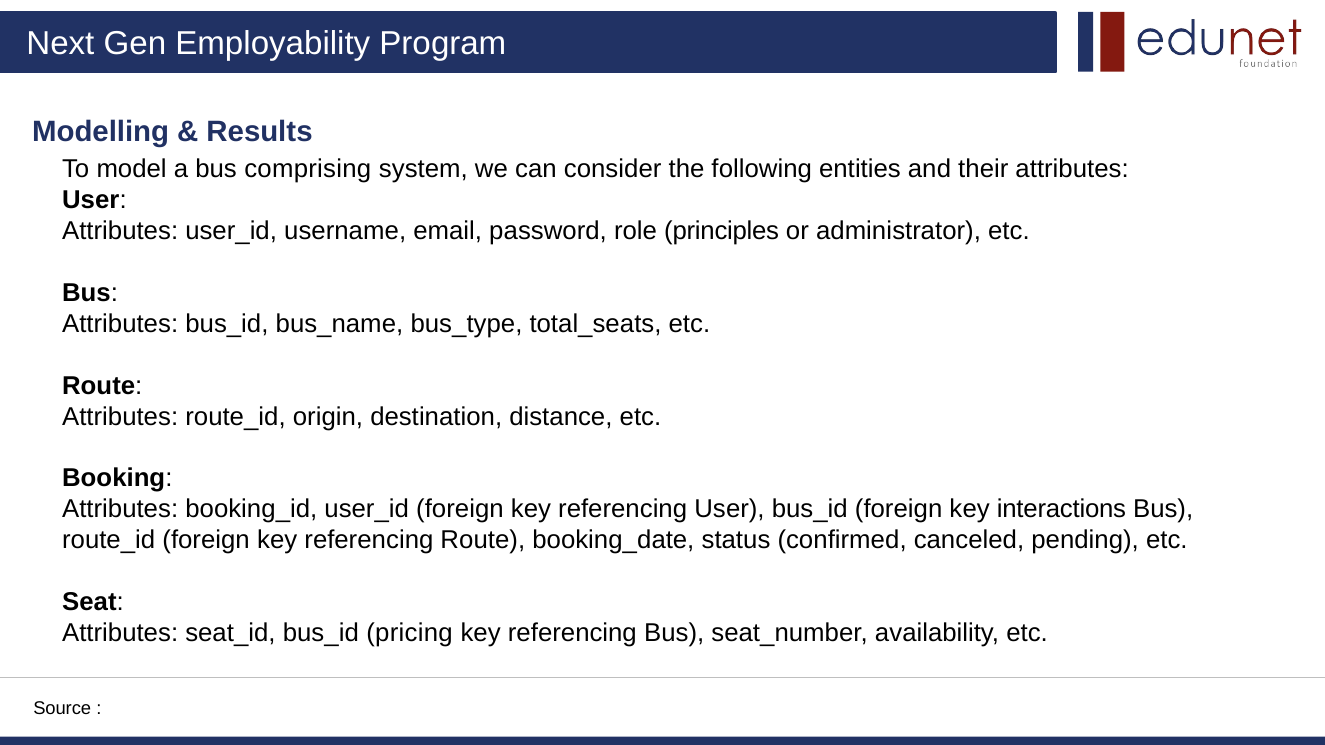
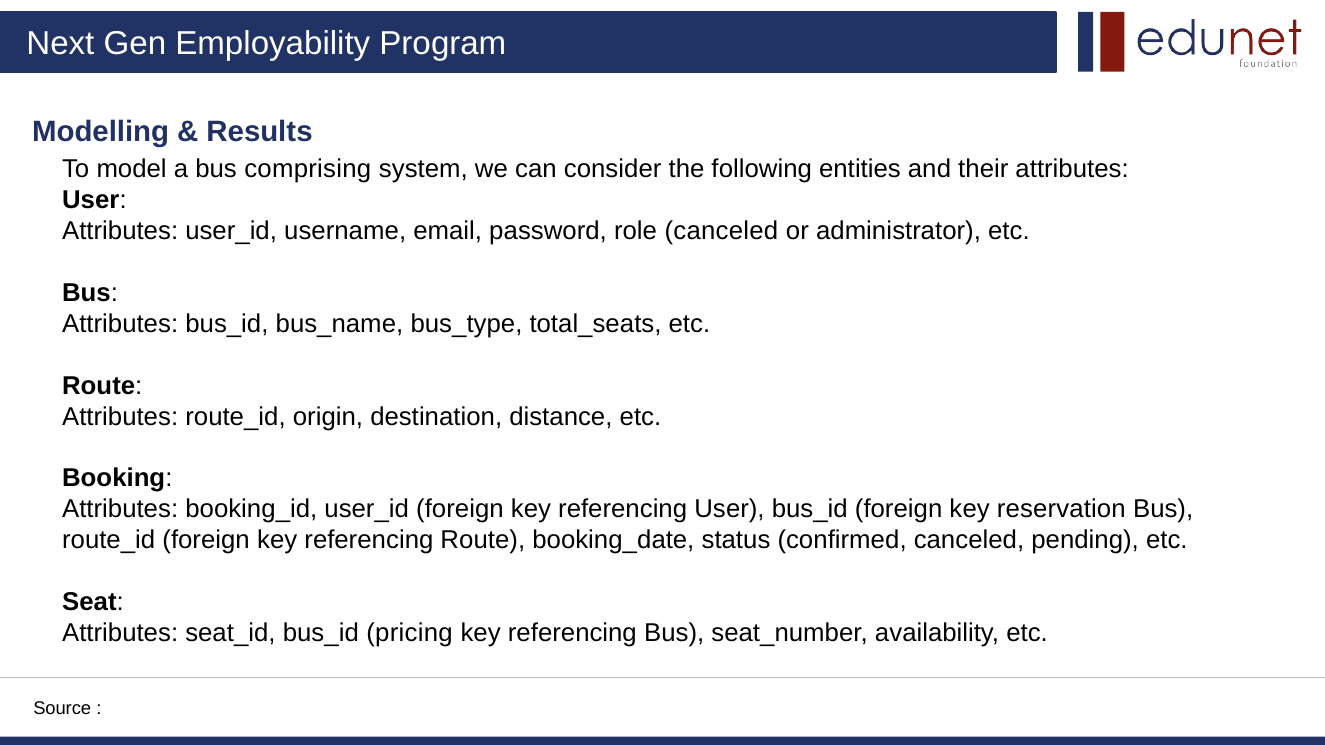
role principles: principles -> canceled
interactions: interactions -> reservation
